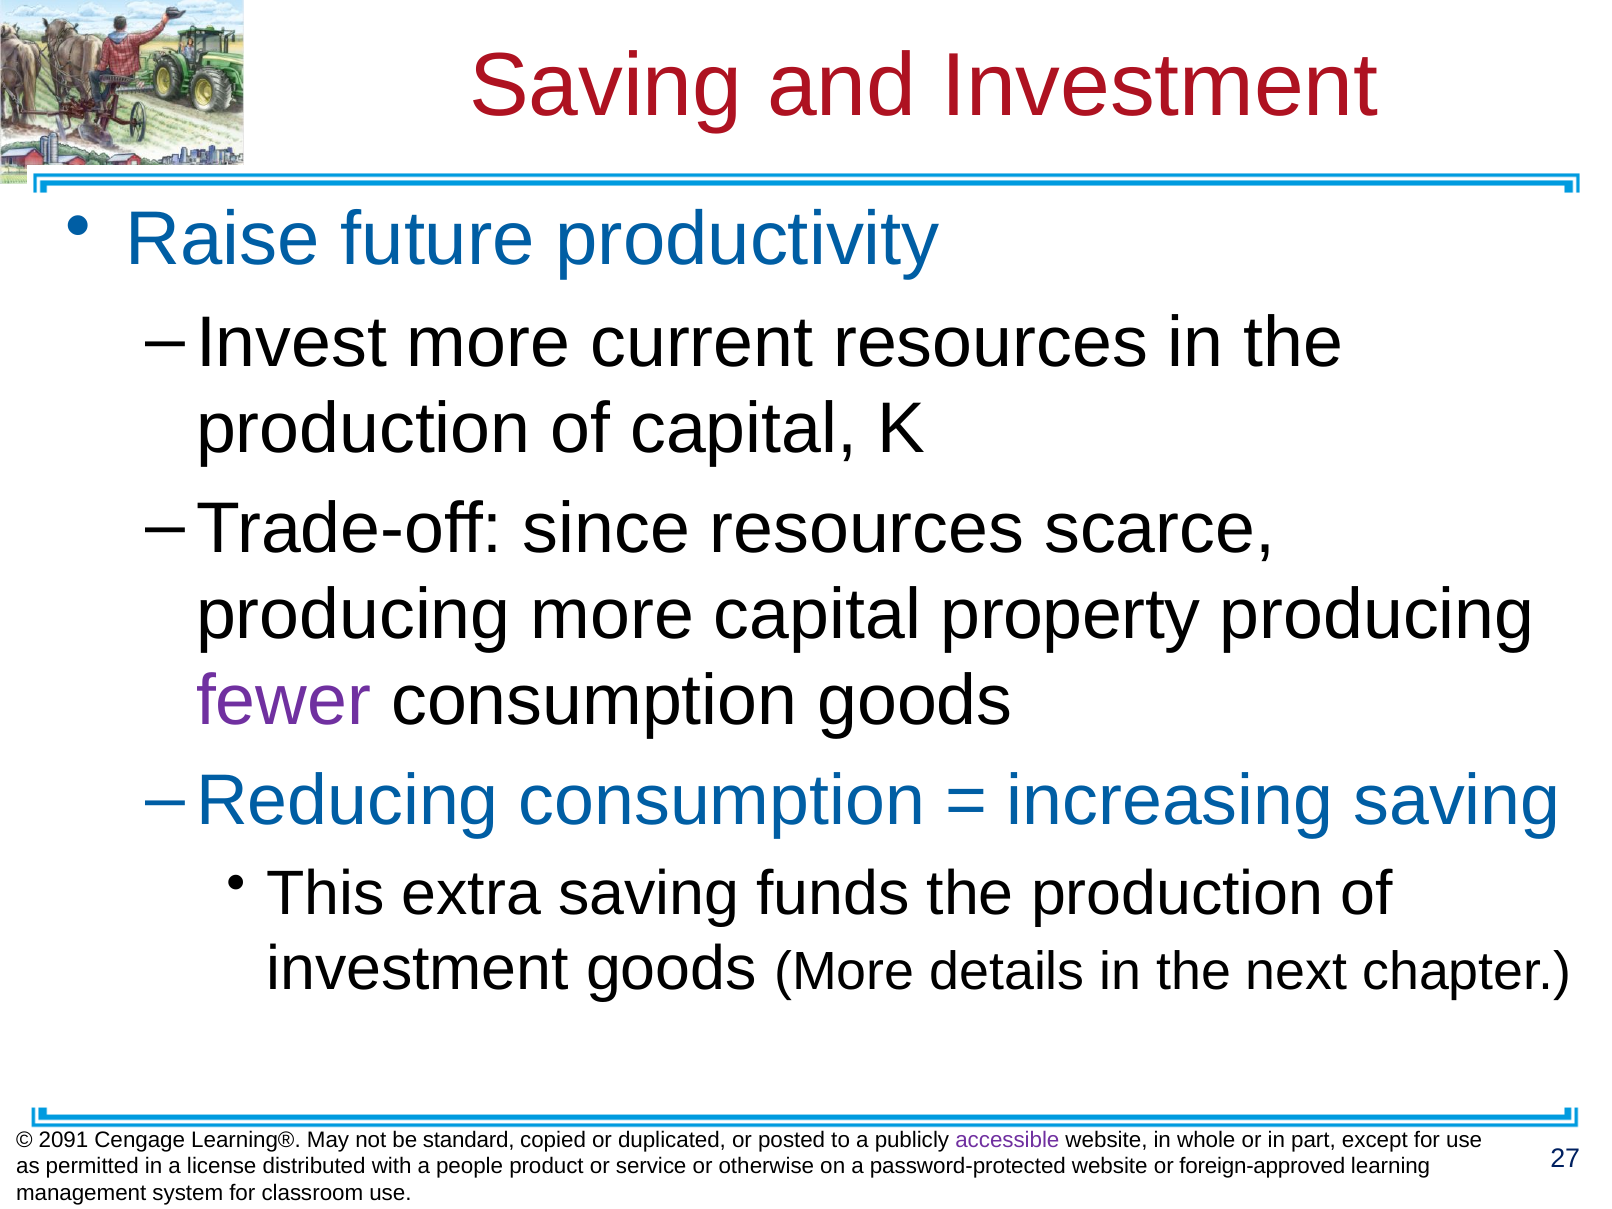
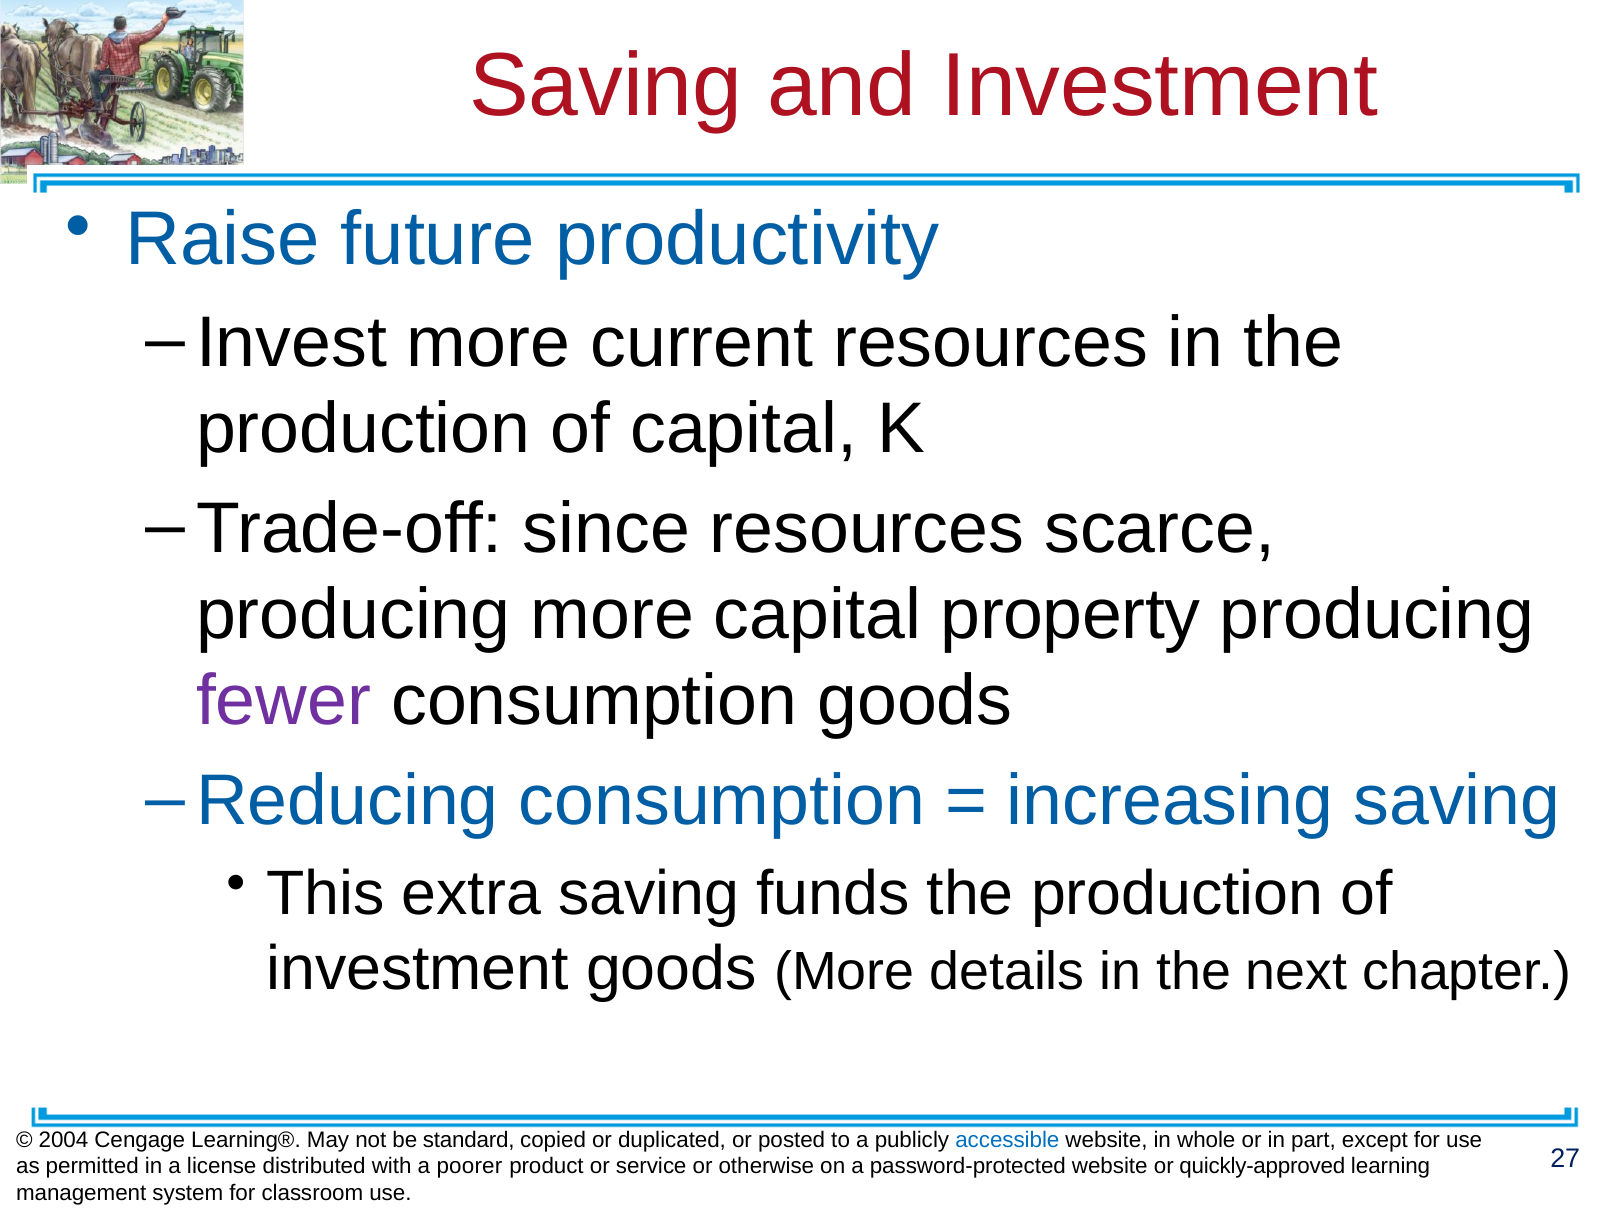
2091: 2091 -> 2004
accessible colour: purple -> blue
people: people -> poorer
foreign-approved: foreign-approved -> quickly-approved
